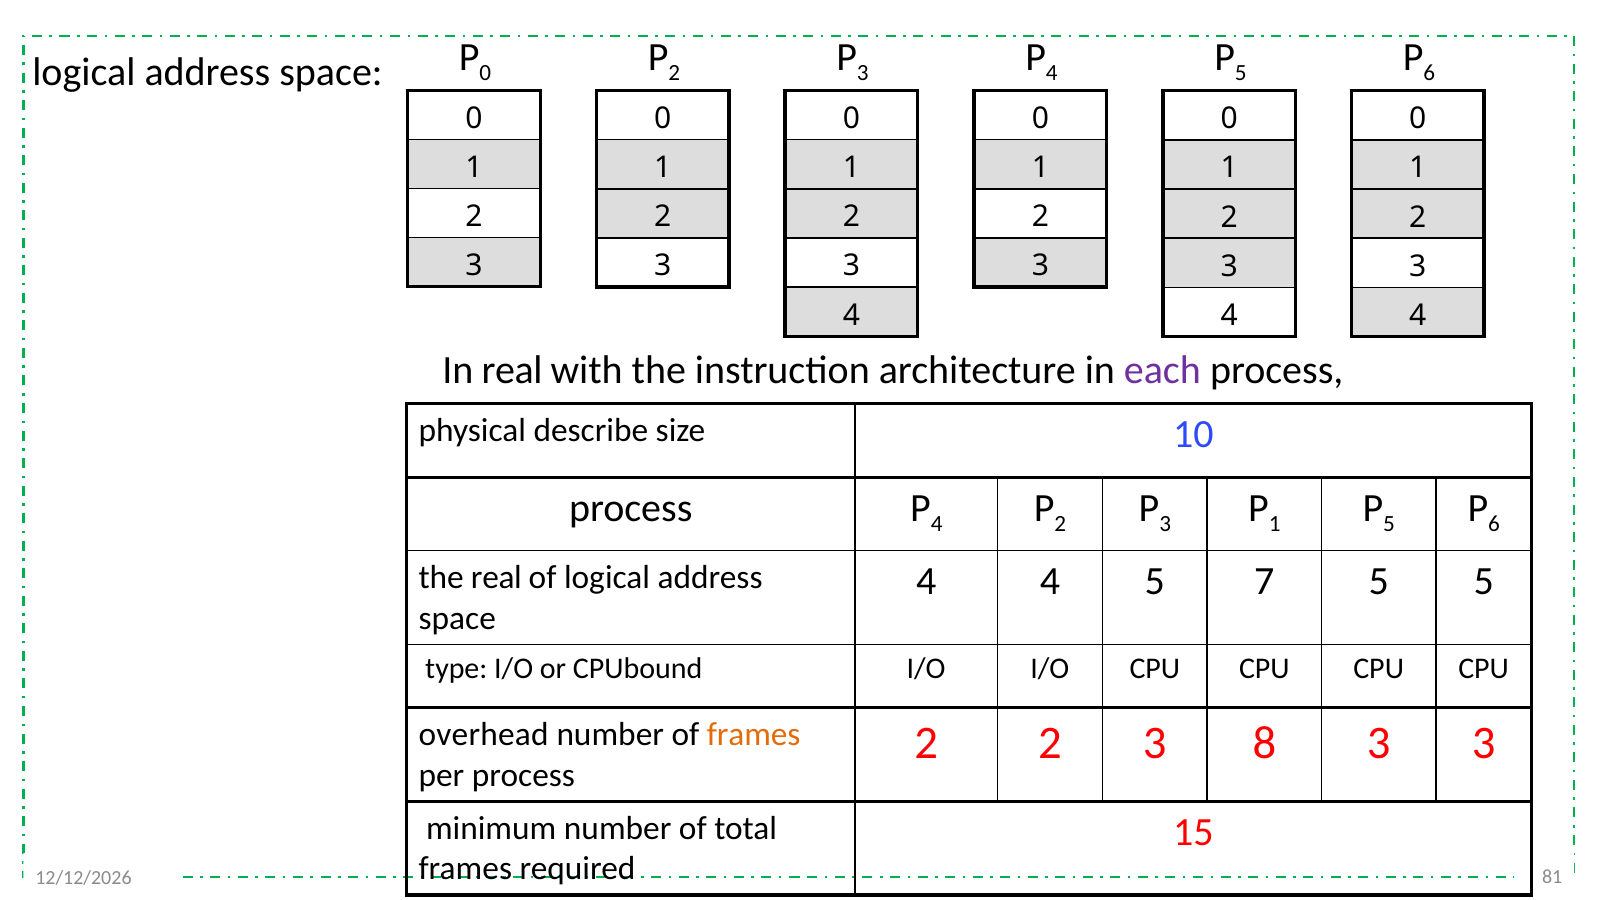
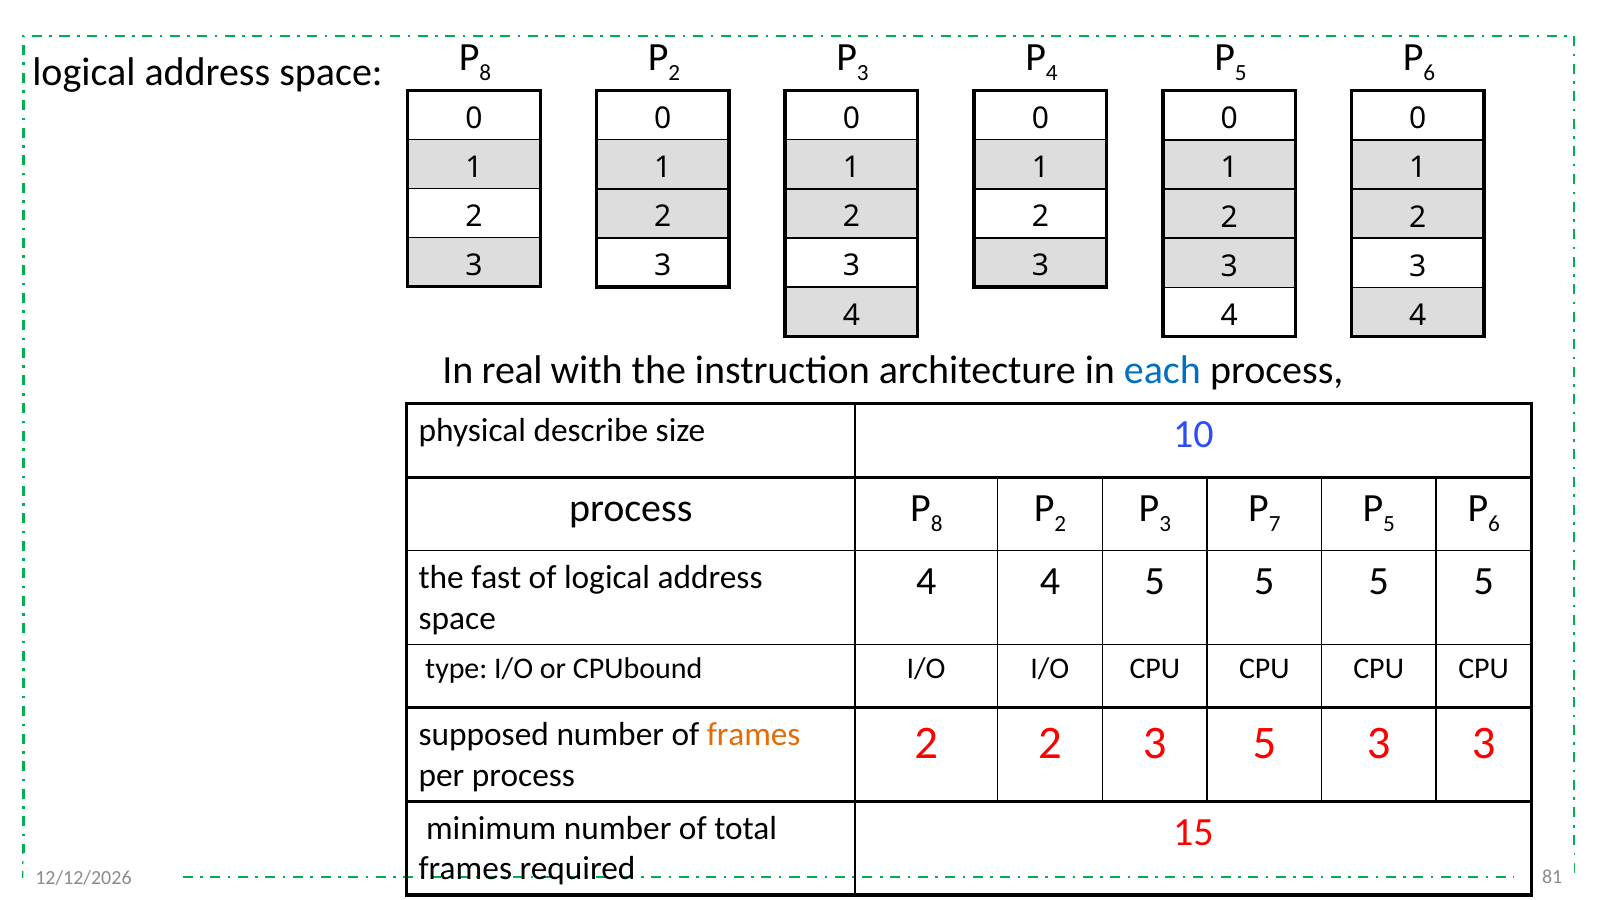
0 at (485, 73): 0 -> 8
each colour: purple -> blue
4 at (937, 524): 4 -> 8
1 at (1275, 524): 1 -> 7
the real: real -> fast
4 5 7: 7 -> 5
overhead: overhead -> supposed
3 8: 8 -> 5
